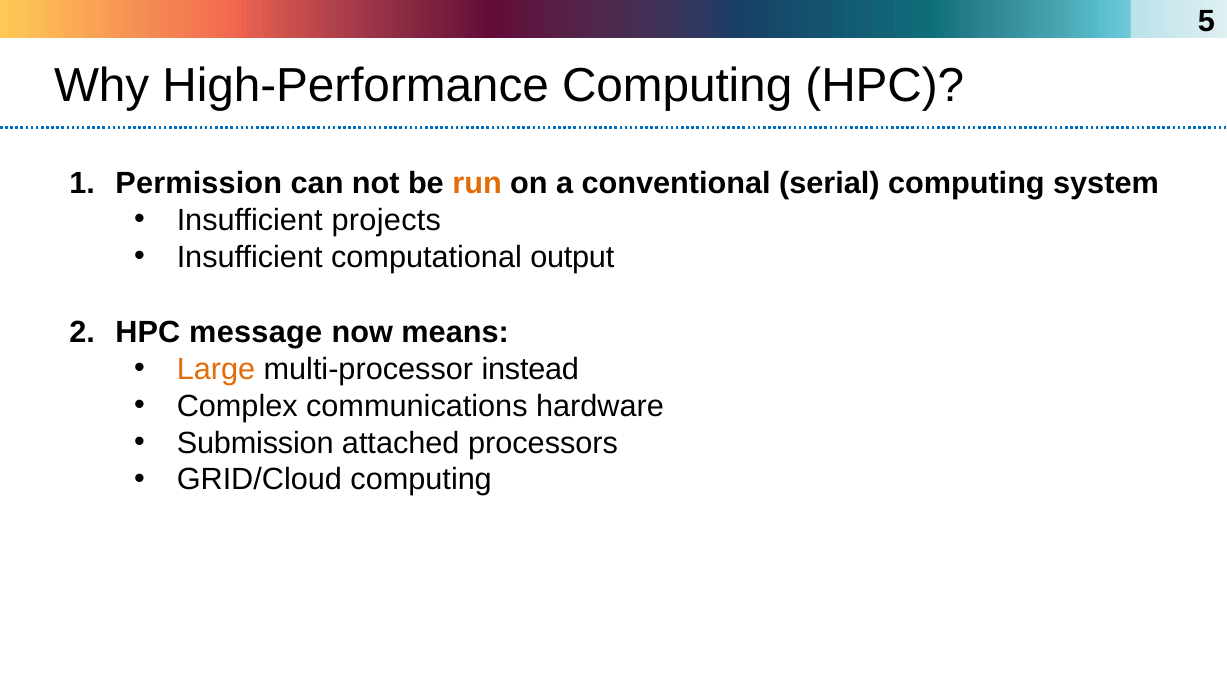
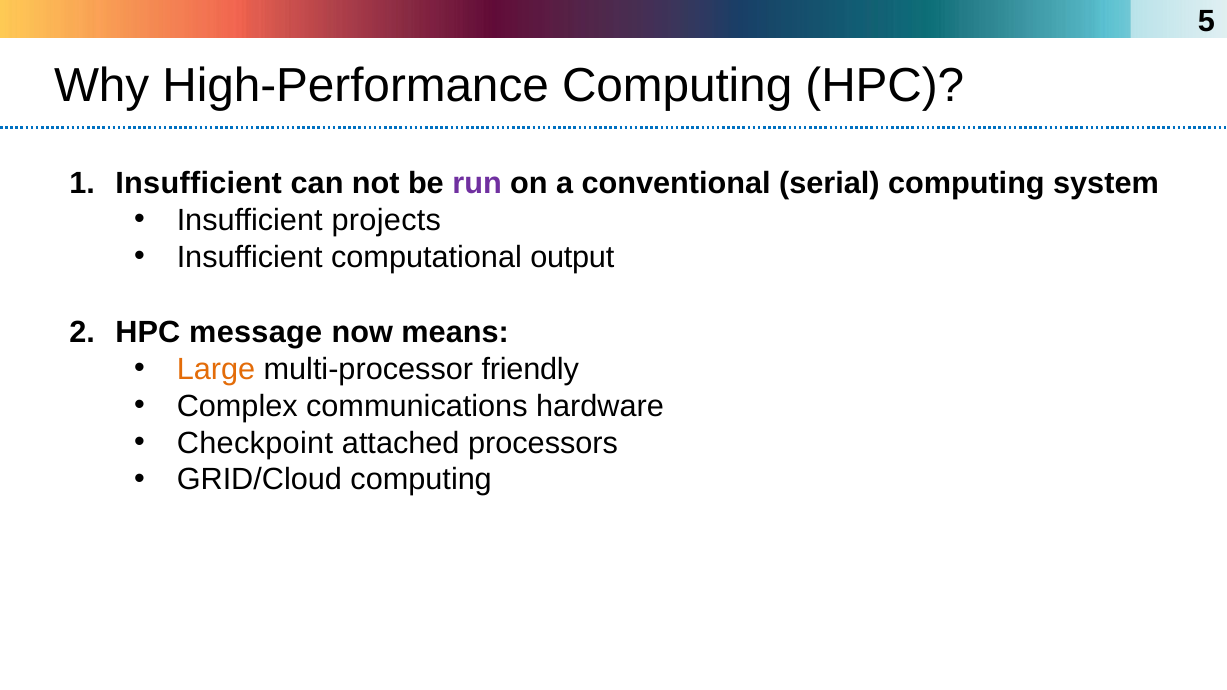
Permission at (199, 184): Permission -> Insufficient
run colour: orange -> purple
instead: instead -> friendly
Submission: Submission -> Checkpoint
